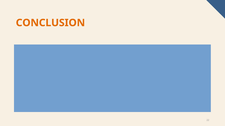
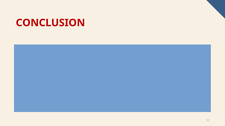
CONCLUSION colour: orange -> red
